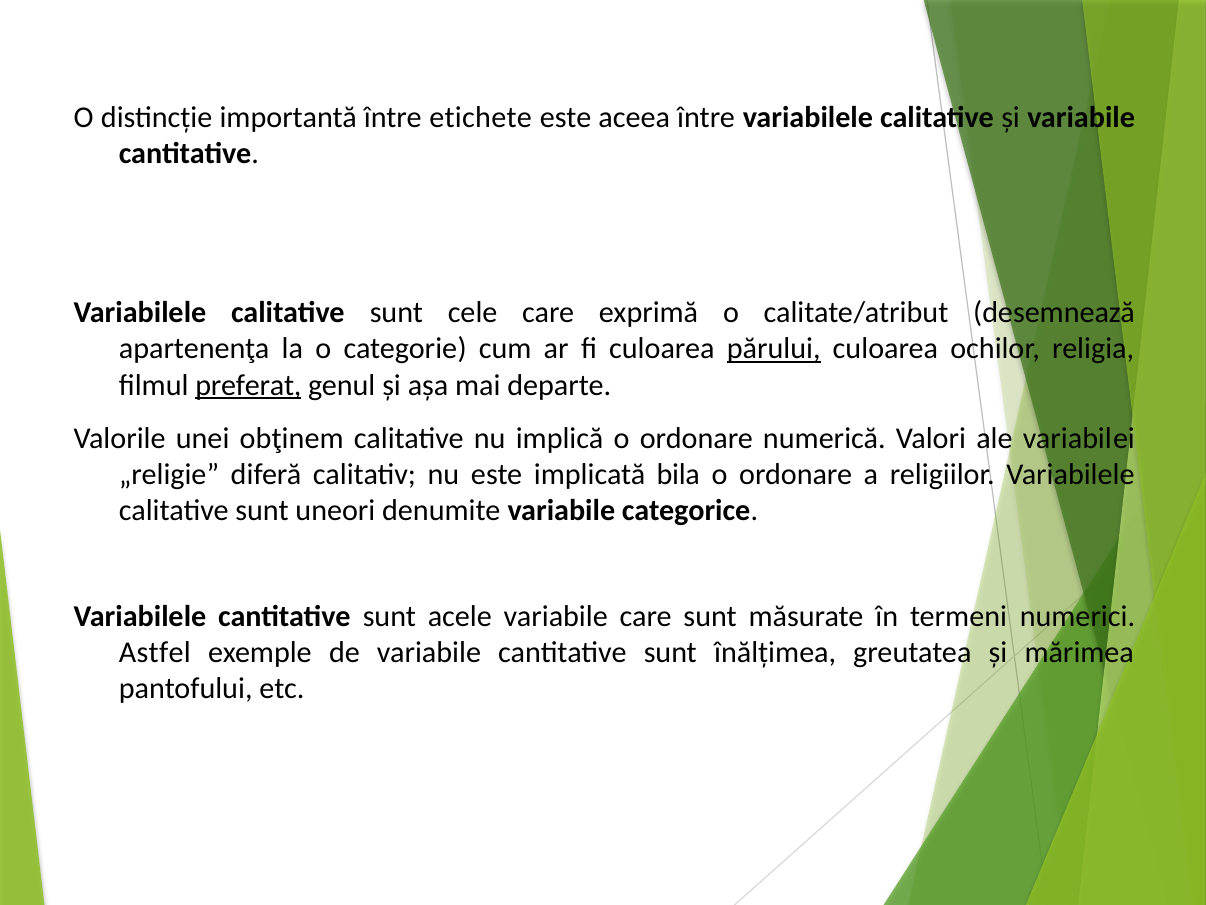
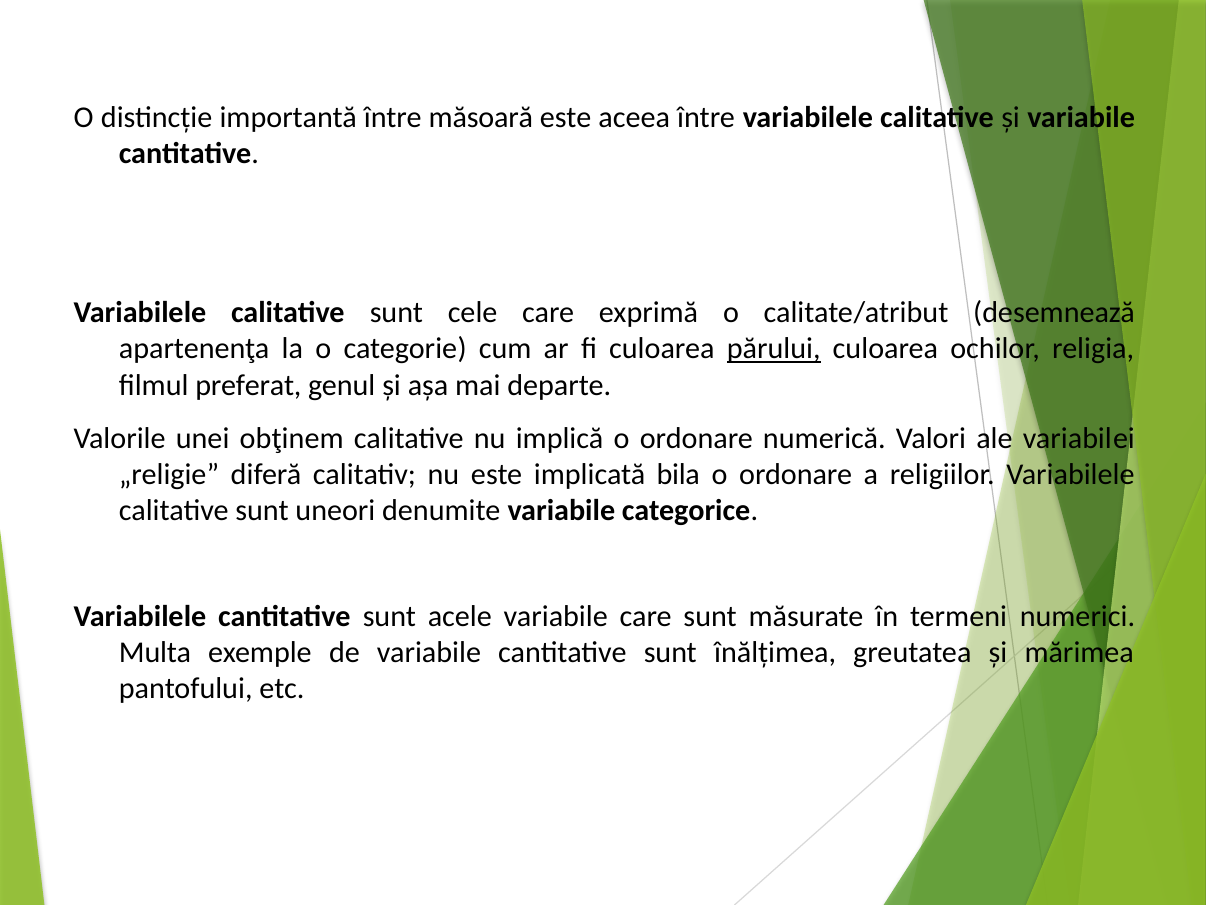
etichete: etichete -> măsoară
preferat underline: present -> none
Astfel: Astfel -> Multa
